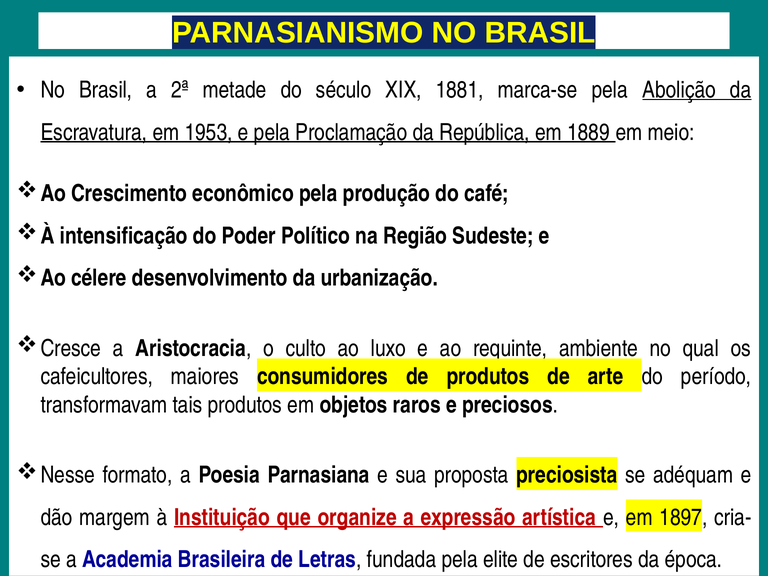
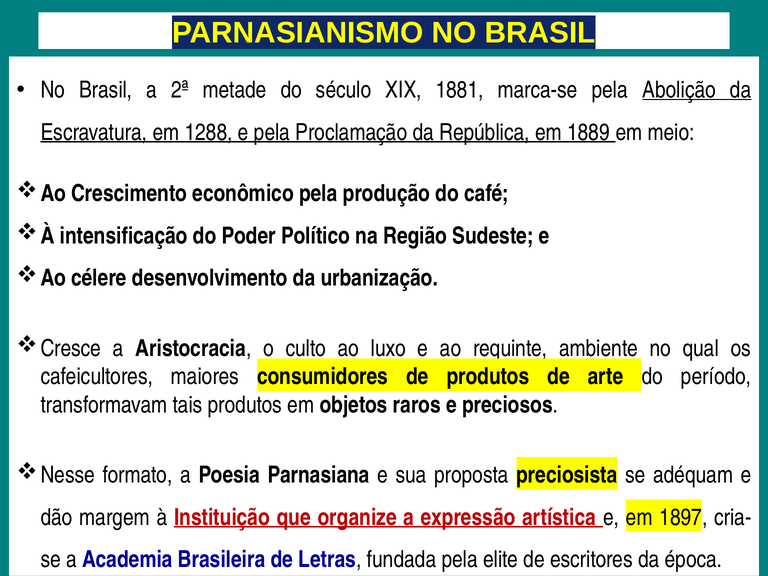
1953: 1953 -> 1288
